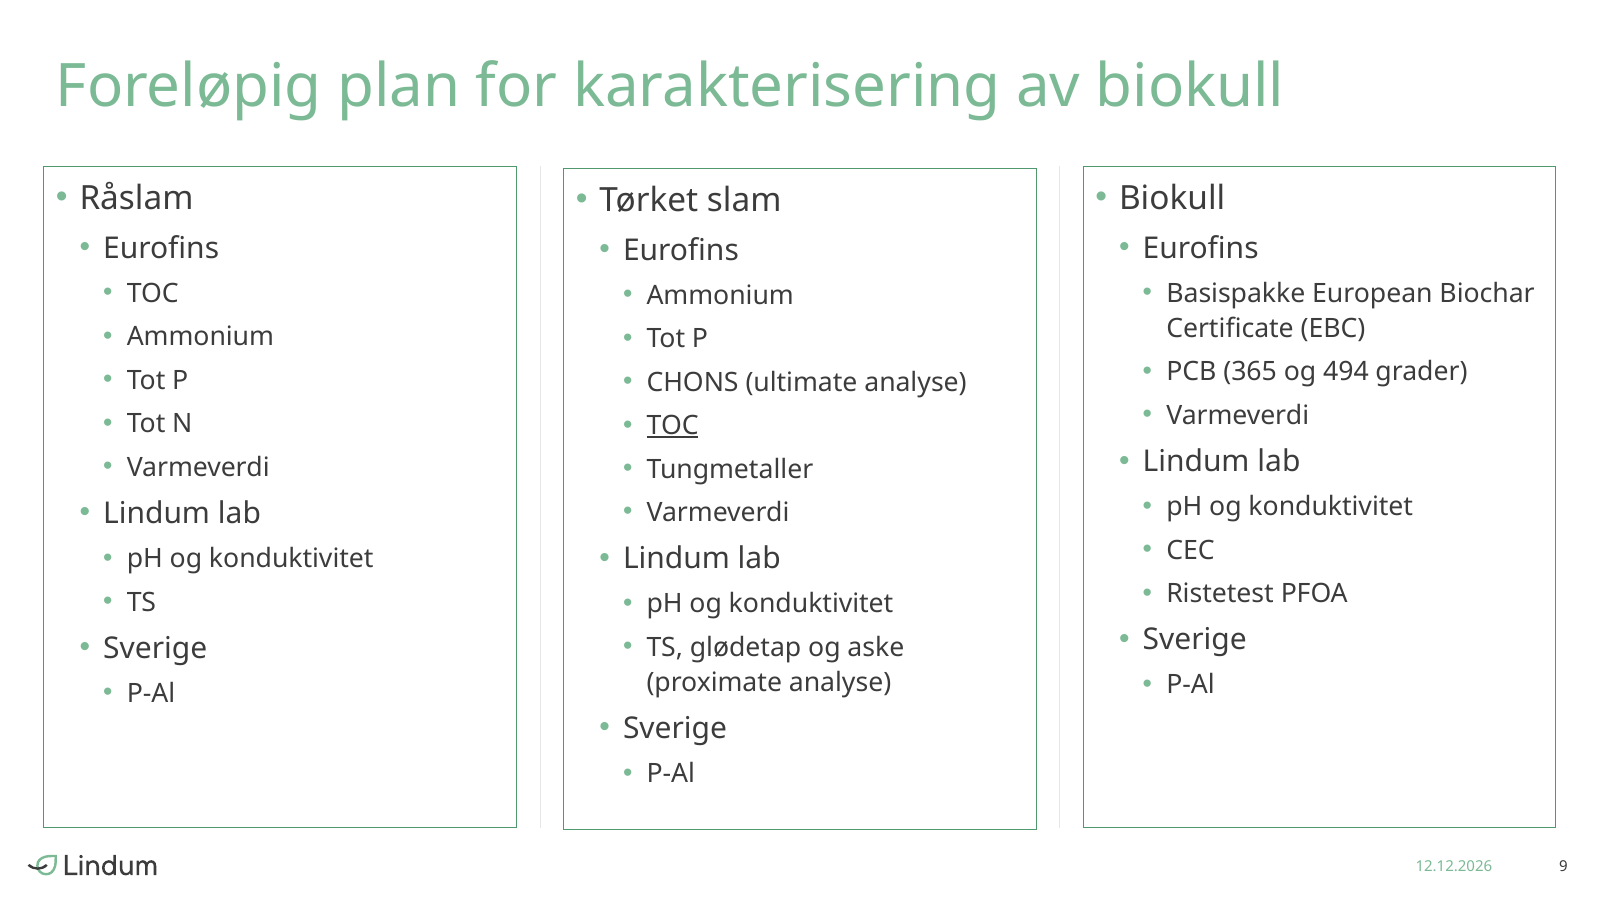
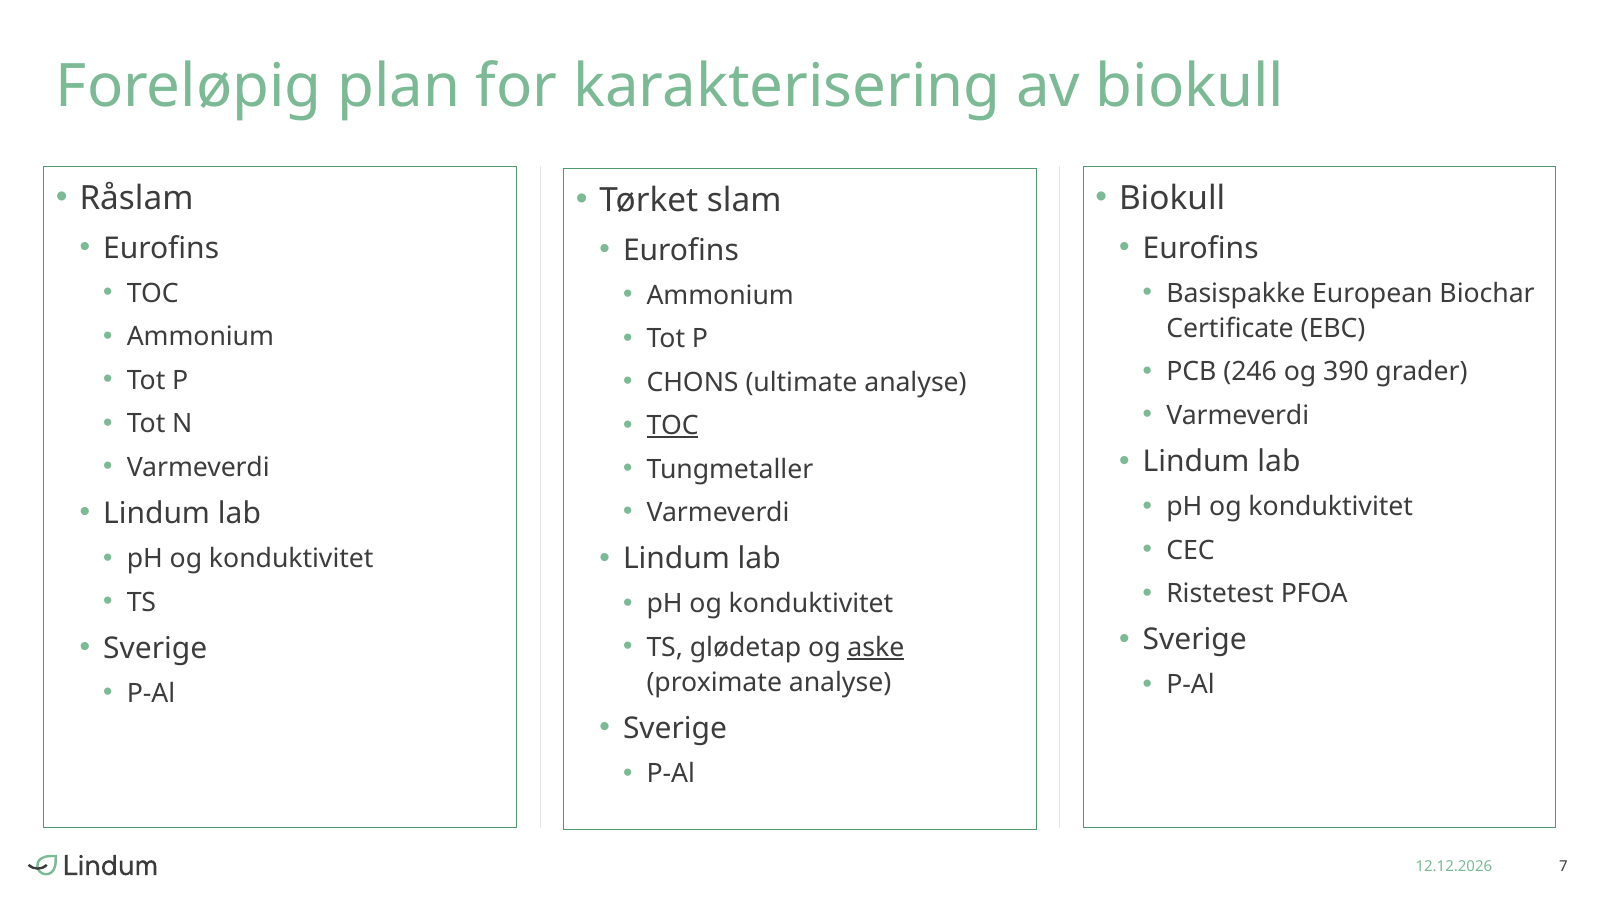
365: 365 -> 246
494: 494 -> 390
aske underline: none -> present
9: 9 -> 7
